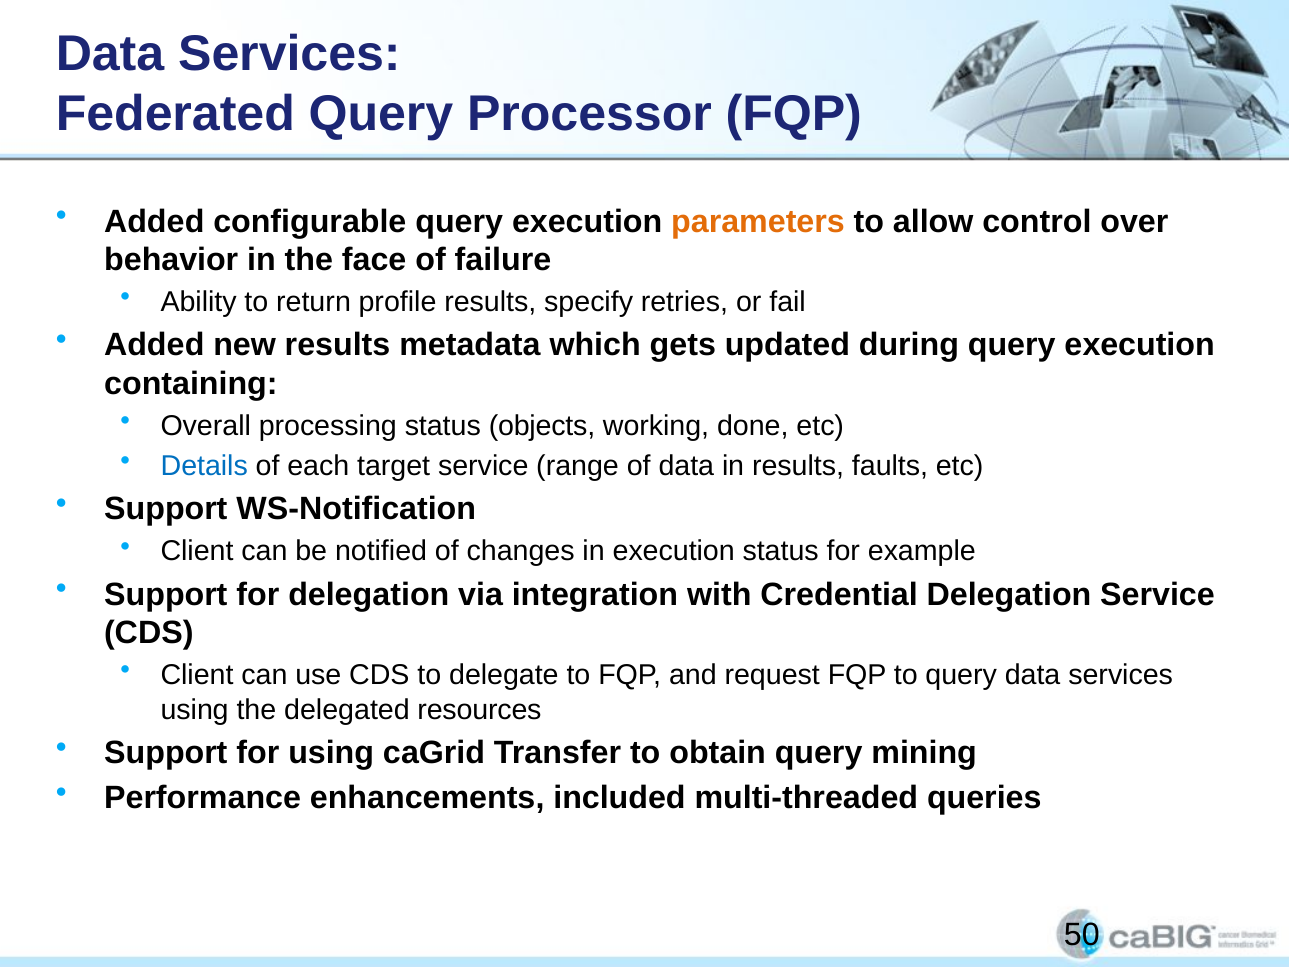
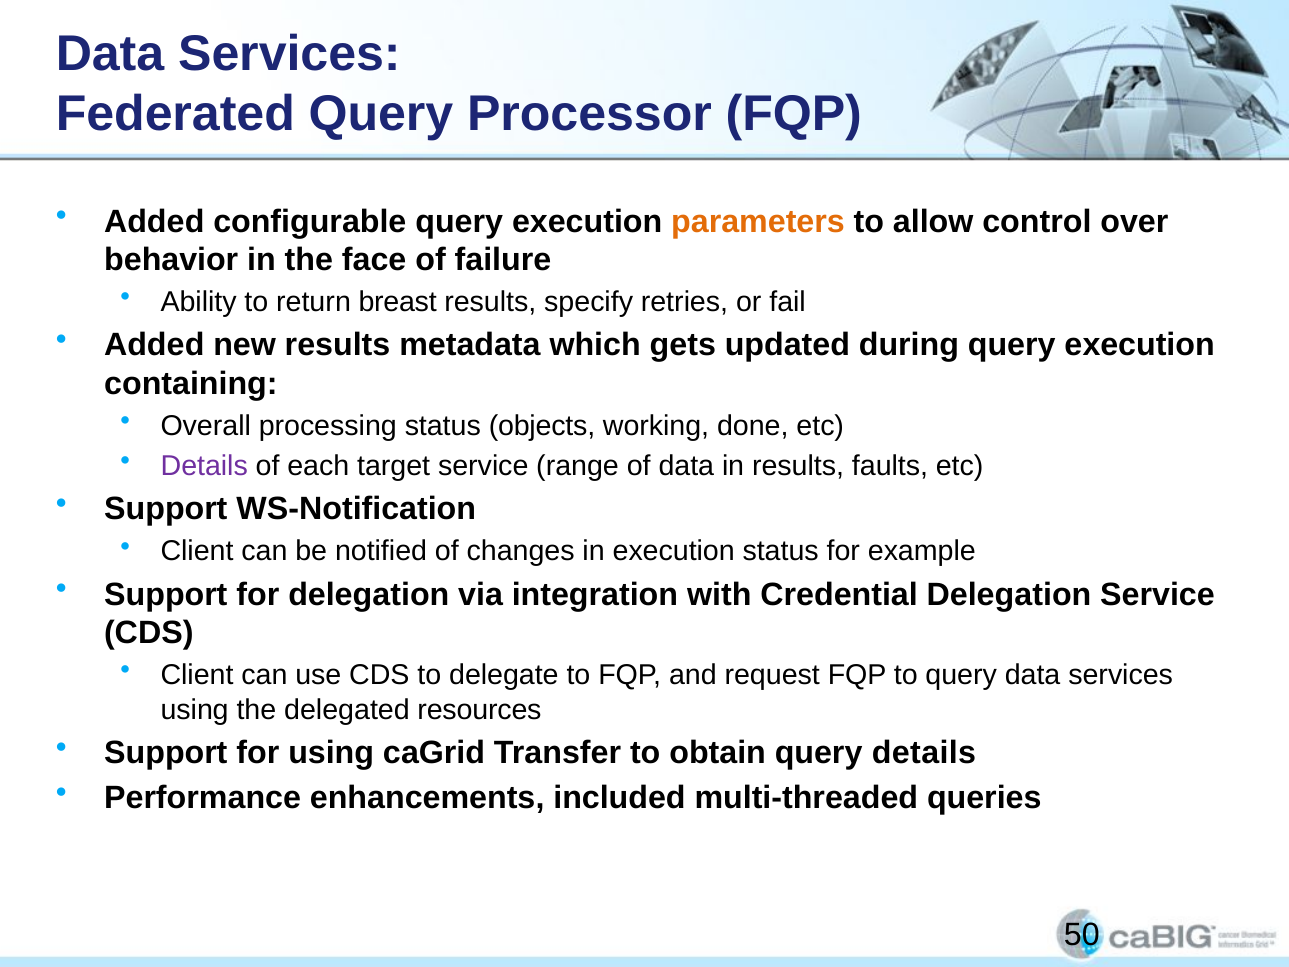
profile: profile -> breast
Details at (204, 466) colour: blue -> purple
query mining: mining -> details
